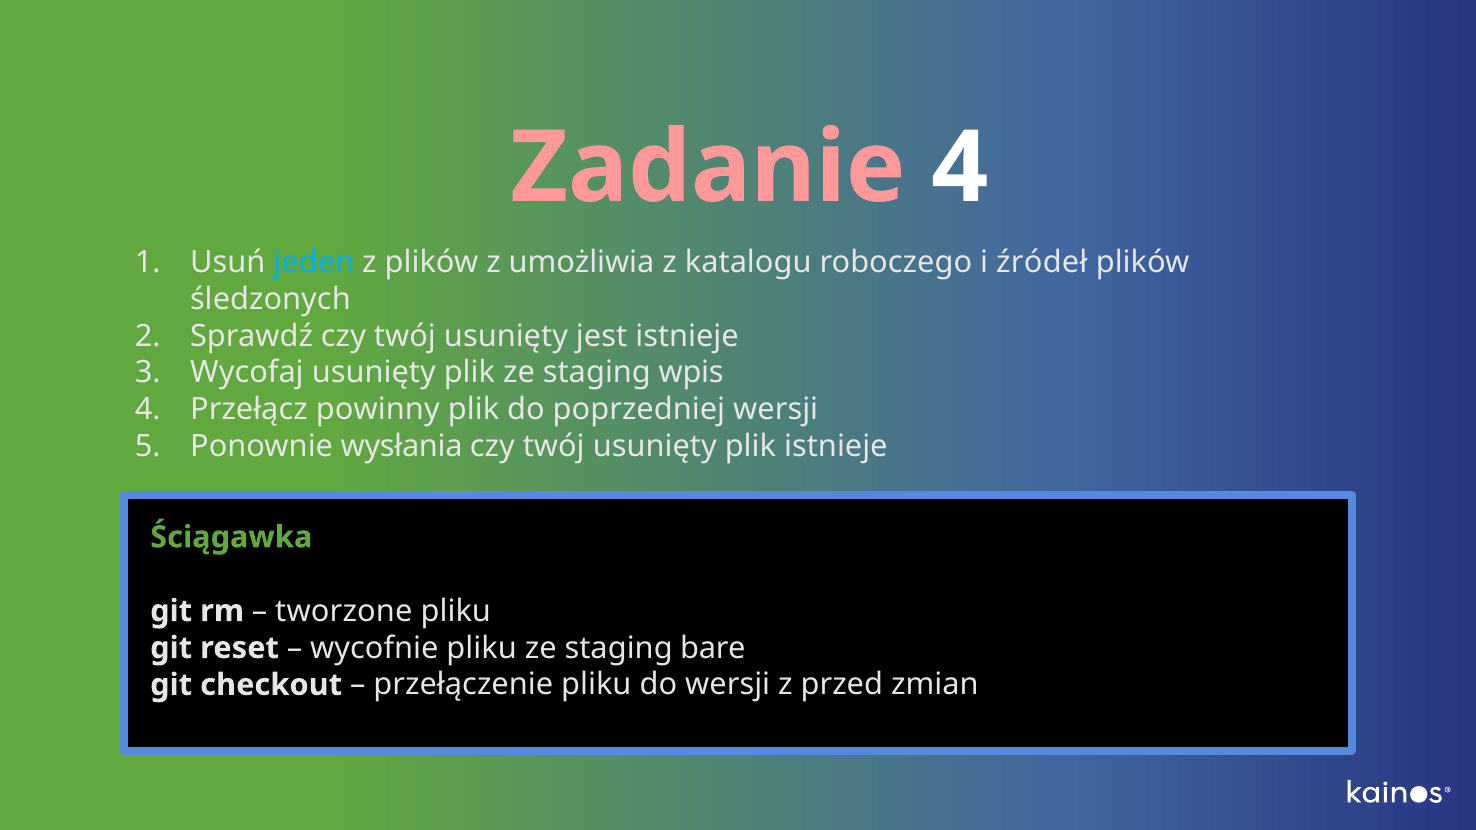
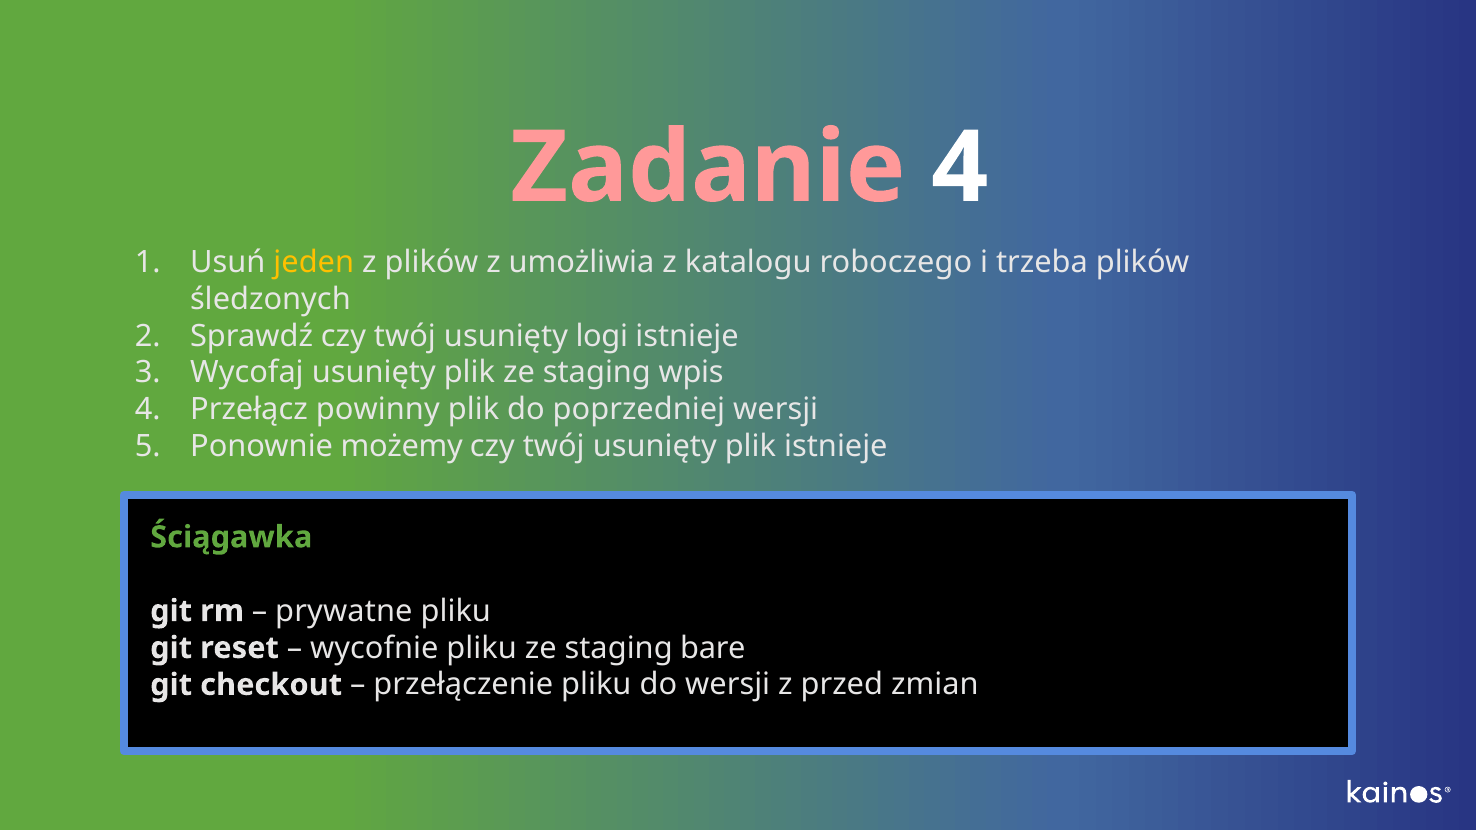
jeden colour: light blue -> yellow
źródeł: źródeł -> trzeba
jest: jest -> logi
wysłania: wysłania -> możemy
tworzone: tworzone -> prywatne
